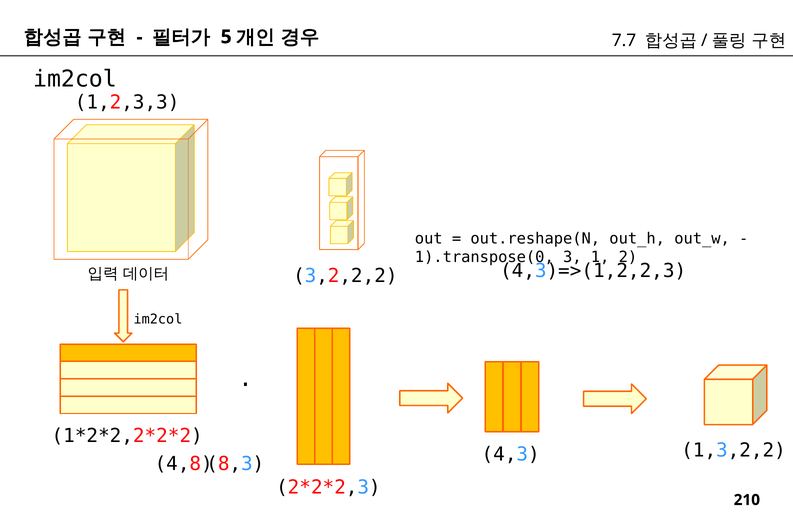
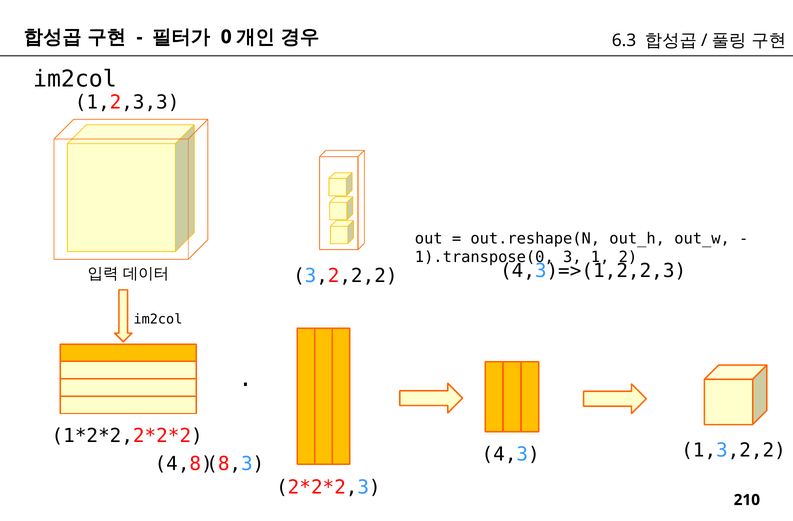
5: 5 -> 0
7.7: 7.7 -> 6.3
